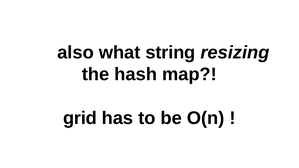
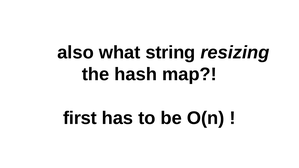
grid: grid -> first
